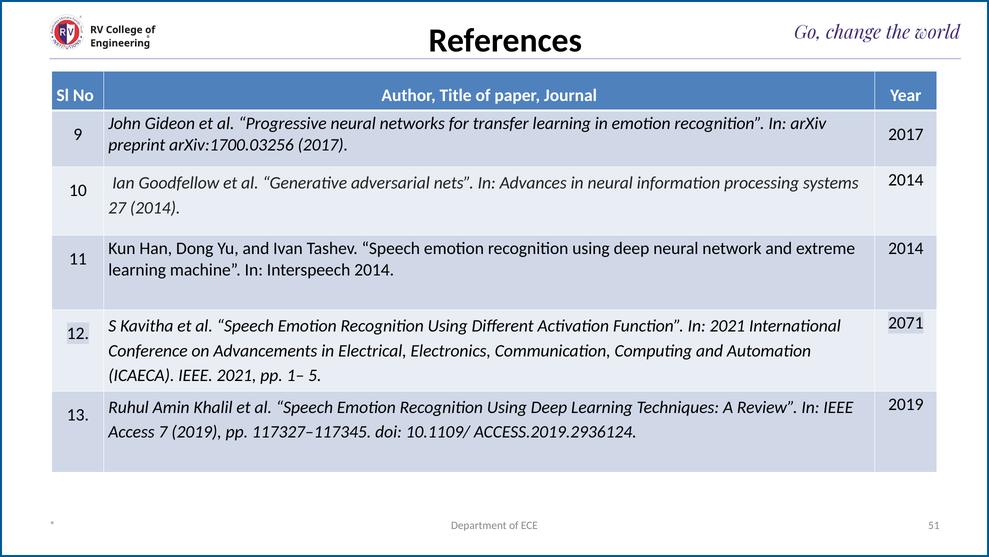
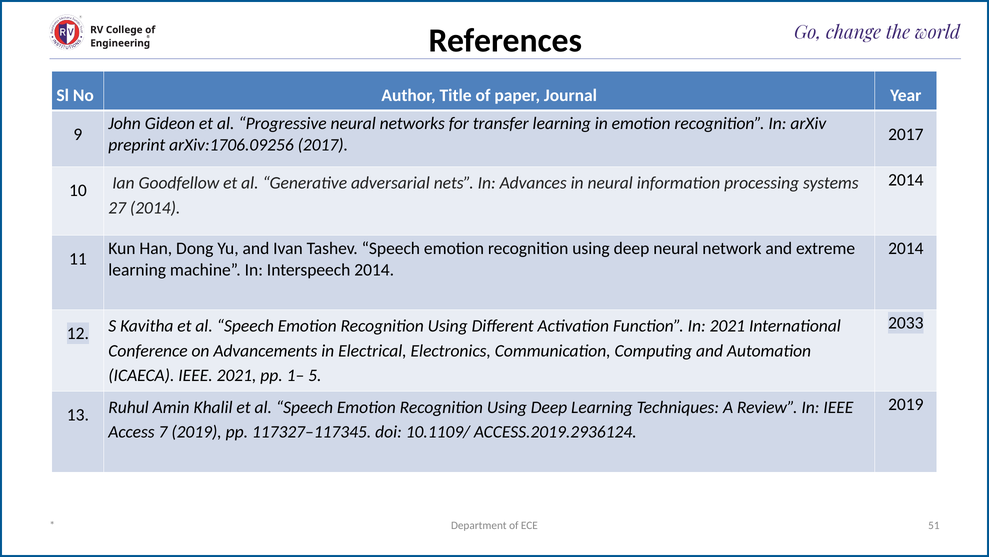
arXiv:1700.03256: arXiv:1700.03256 -> arXiv:1706.09256
2071: 2071 -> 2033
